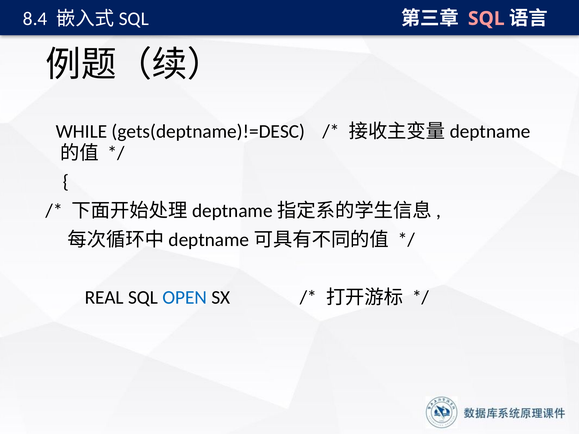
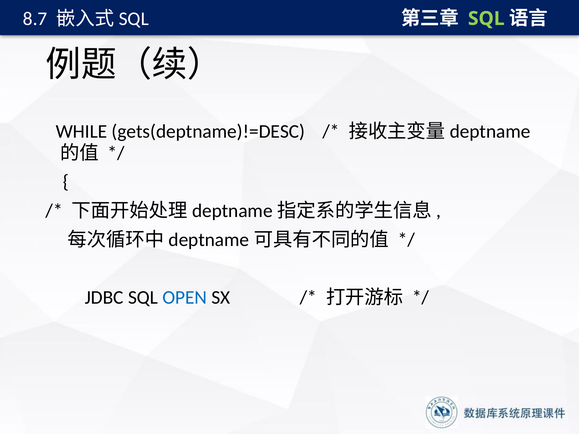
8.4: 8.4 -> 8.7
SQL at (486, 19) colour: pink -> light green
REAL: REAL -> JDBC
